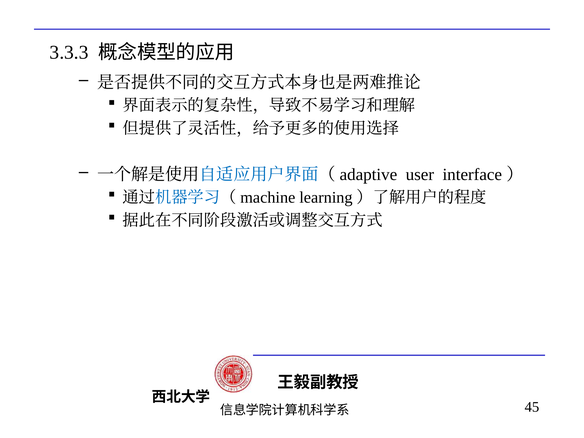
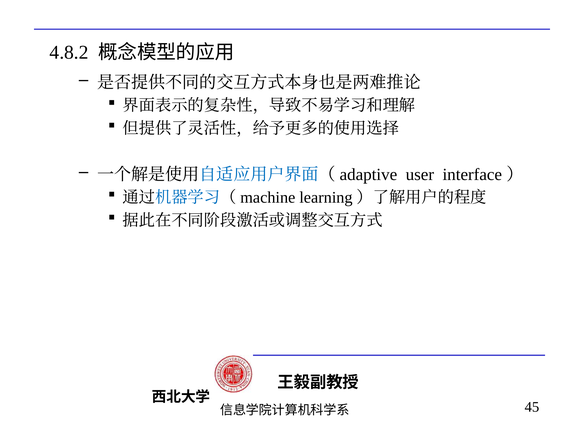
3.3.3: 3.3.3 -> 4.8.2
